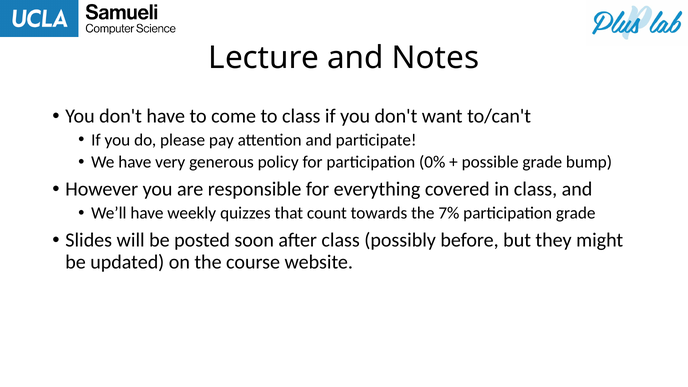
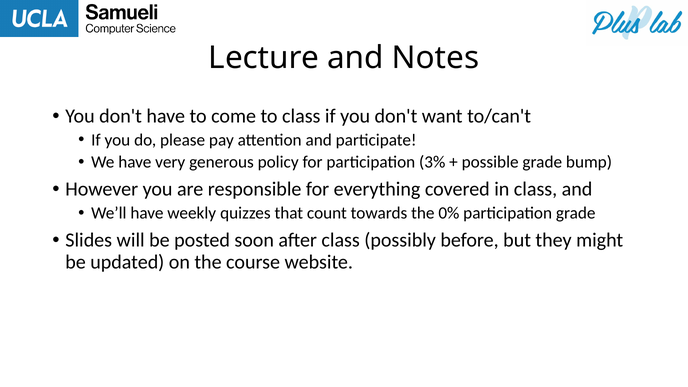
0%: 0% -> 3%
7%: 7% -> 0%
